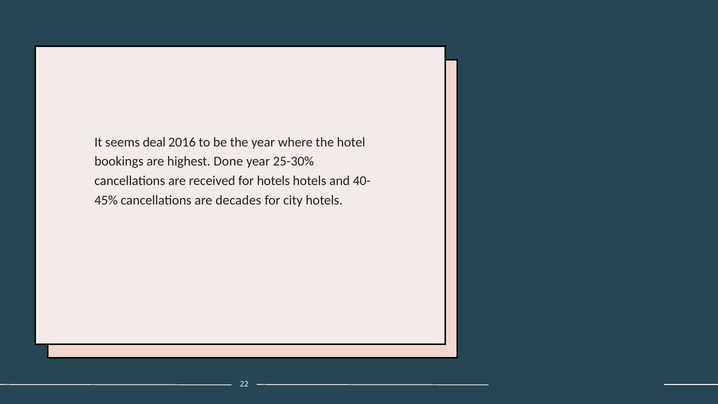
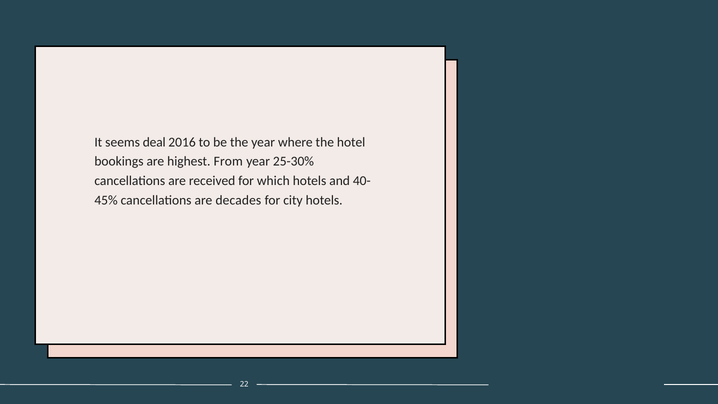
Done: Done -> From
for hotels: hotels -> which
